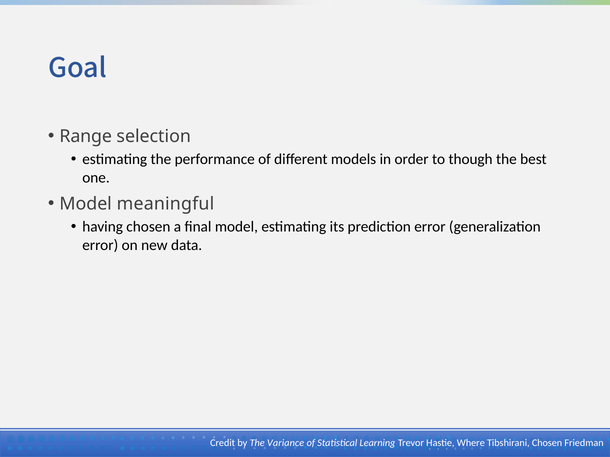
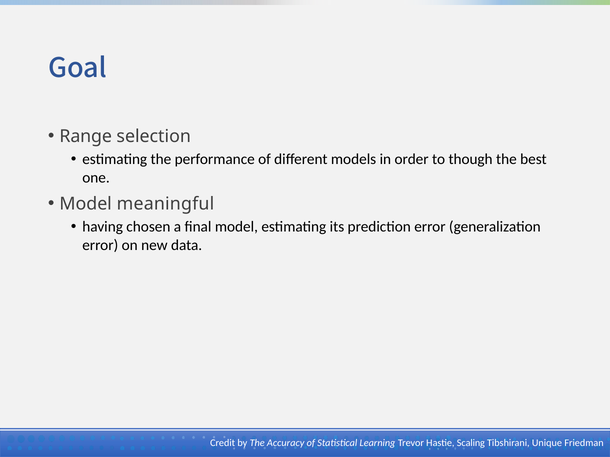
Variance: Variance -> Accuracy
Where: Where -> Scaling
Tibshirani Chosen: Chosen -> Unique
